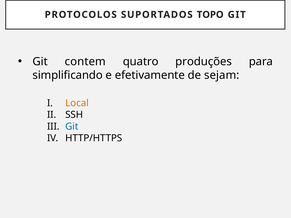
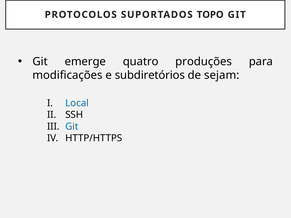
contem: contem -> emerge
simplificando: simplificando -> modificações
efetivamente: efetivamente -> subdiretórios
Local colour: orange -> blue
